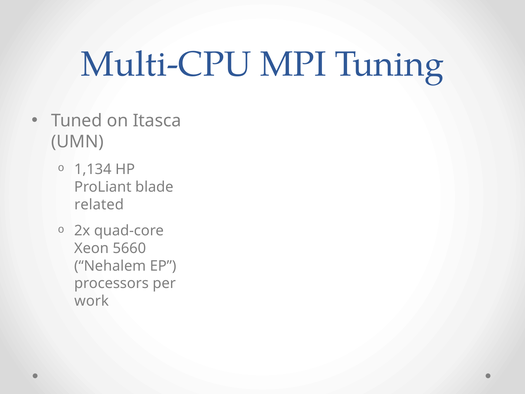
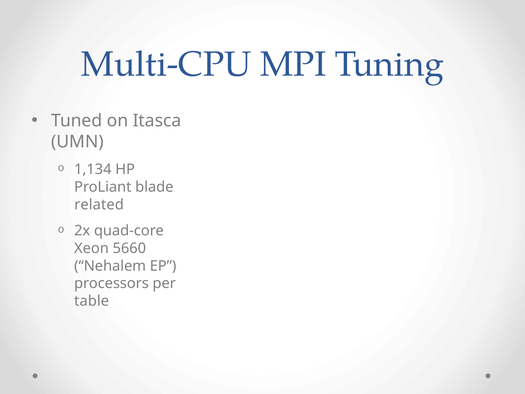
work: work -> table
